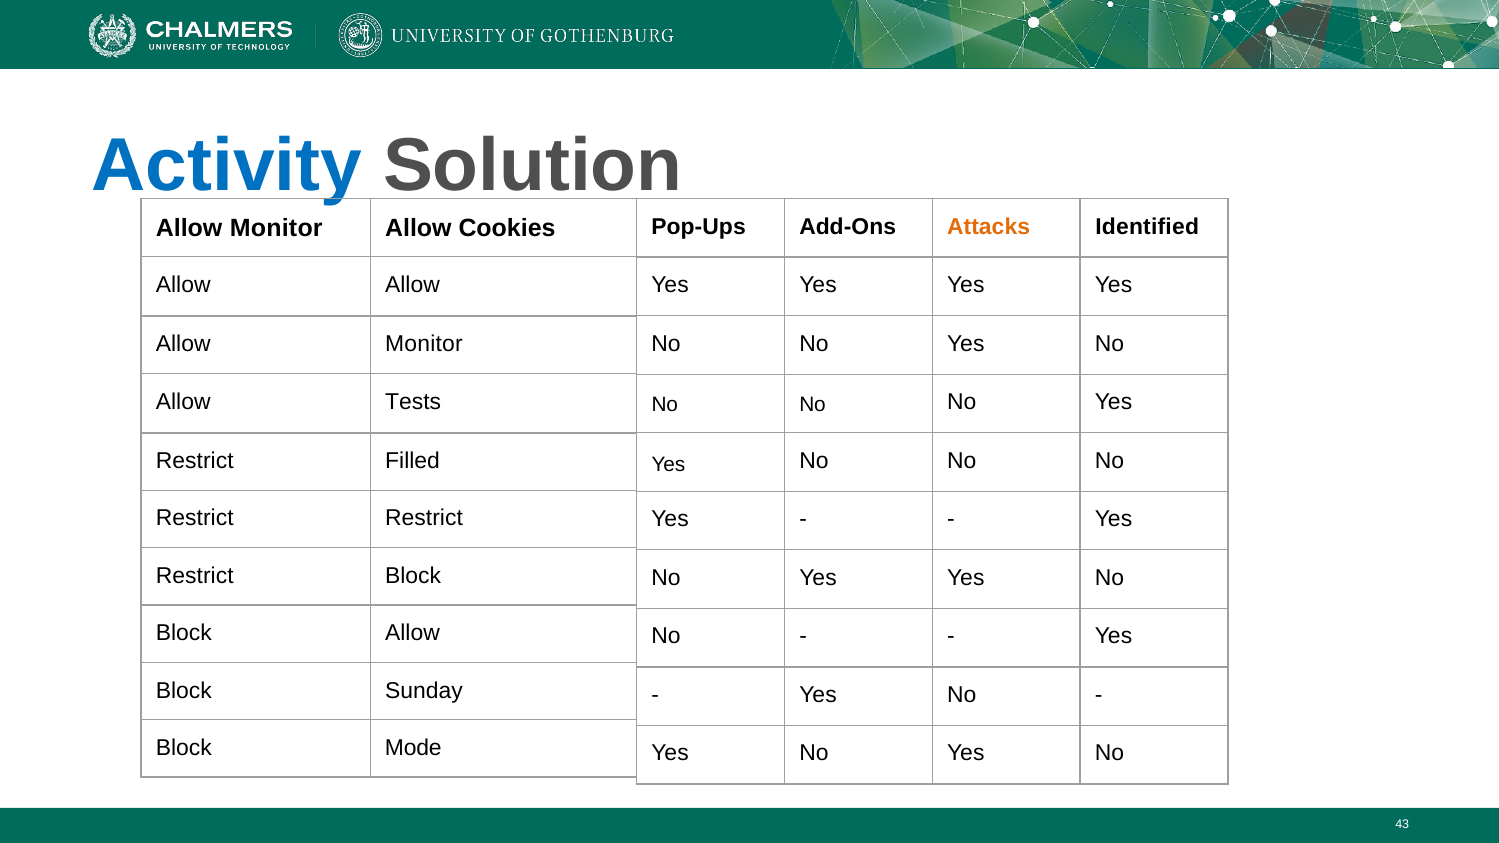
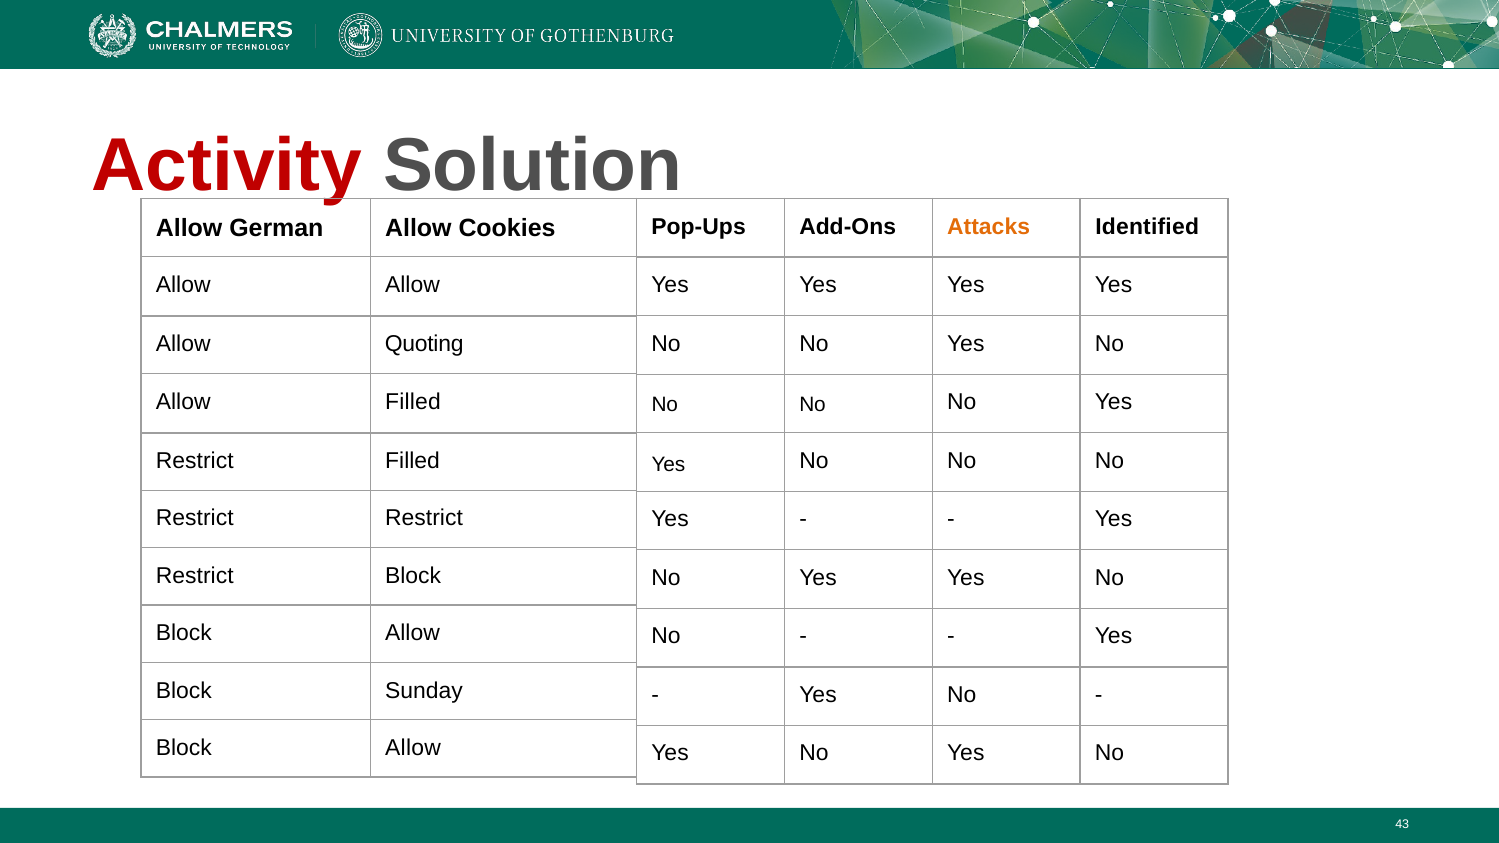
Activity colour: blue -> red
Monitor at (276, 228): Monitor -> German
Monitor at (424, 344): Monitor -> Quoting
Allow Tests: Tests -> Filled
Mode at (413, 748): Mode -> Allow
